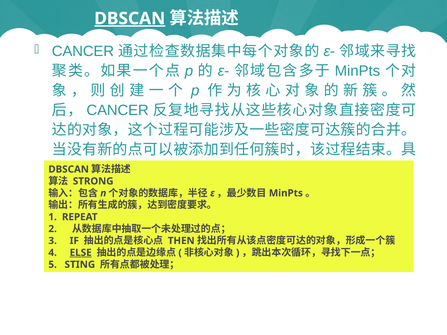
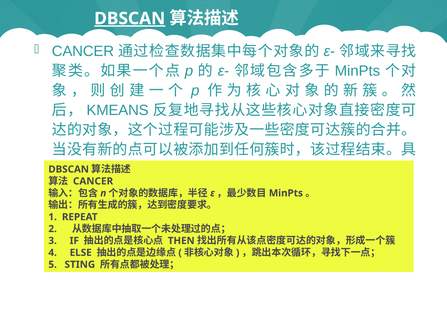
CANCER at (118, 110): CANCER -> KMEANS
STRONG at (93, 181): STRONG -> CANCER
ELSE underline: present -> none
